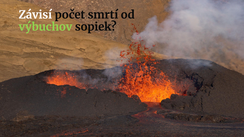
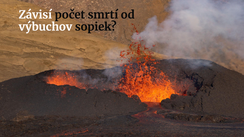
výbuchov colour: light green -> white
